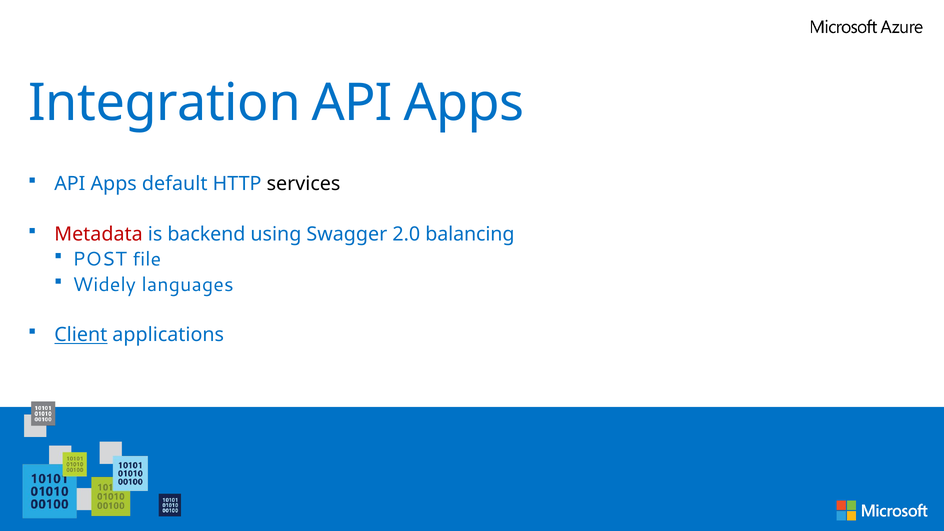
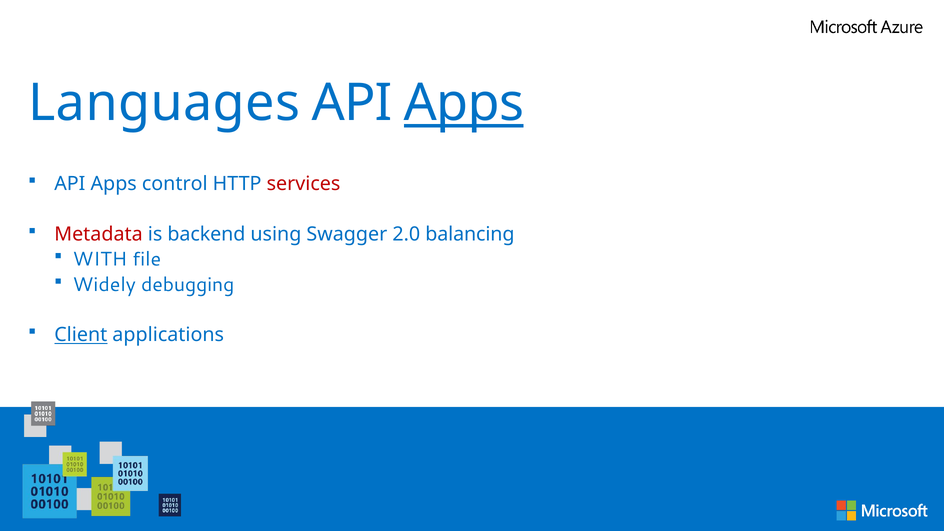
Integration: Integration -> Languages
Apps at (464, 103) underline: none -> present
default: default -> control
services colour: black -> red
POST: POST -> WITH
languages: languages -> debugging
